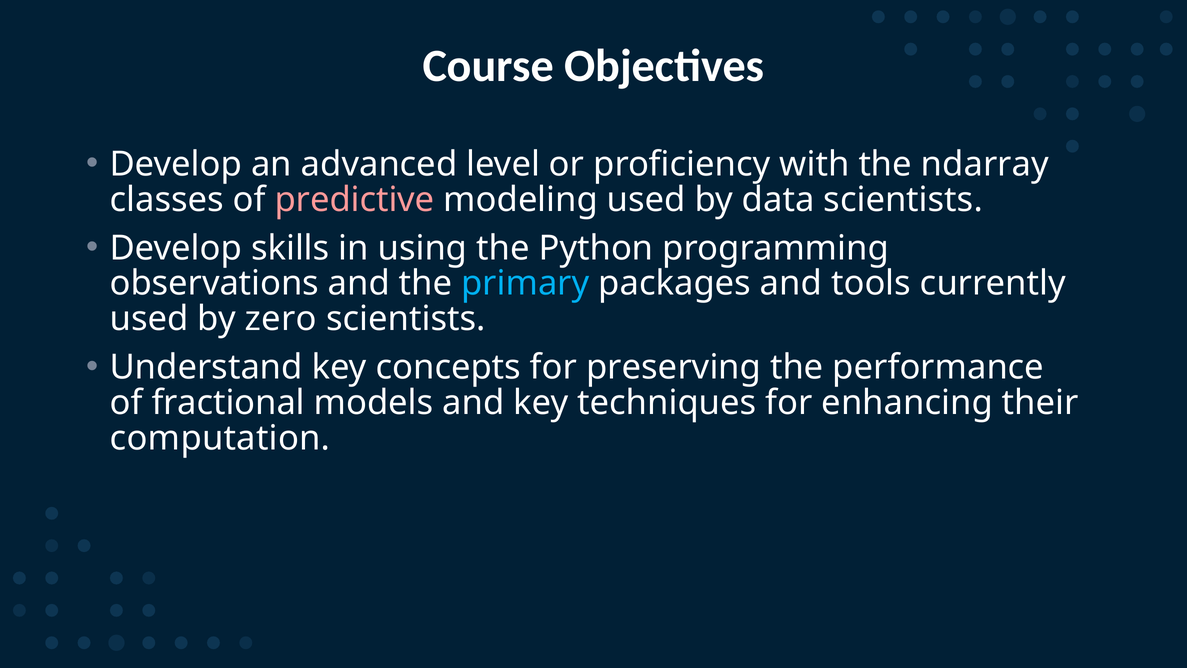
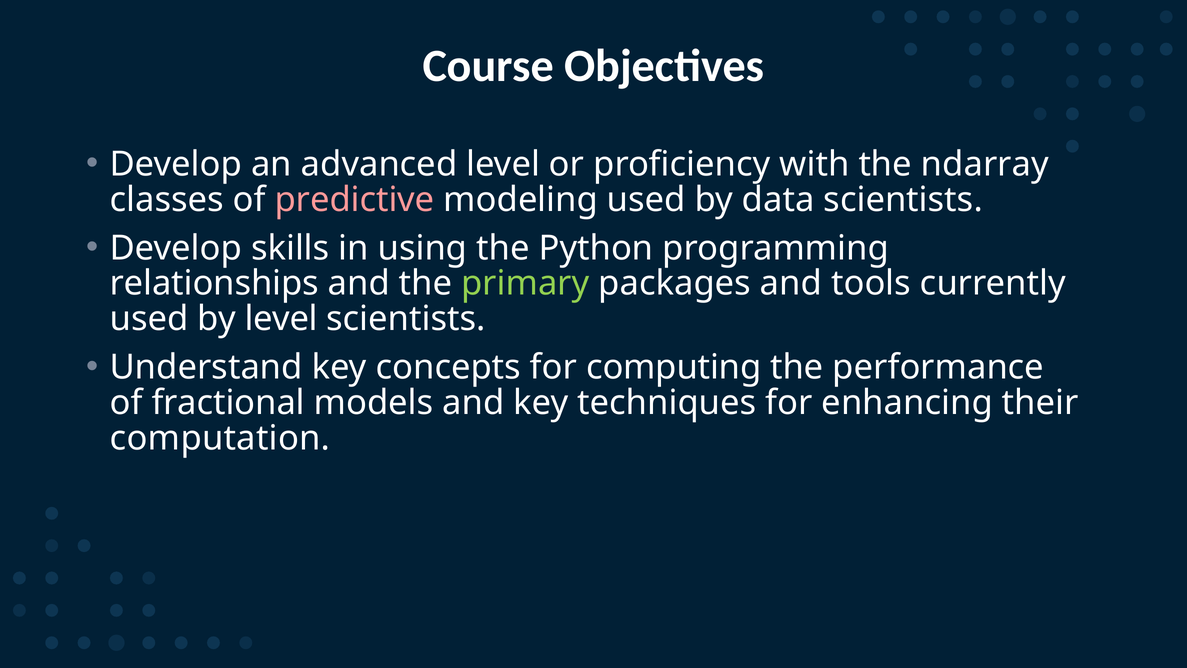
observations: observations -> relationships
primary colour: light blue -> light green
by zero: zero -> level
preserving: preserving -> computing
